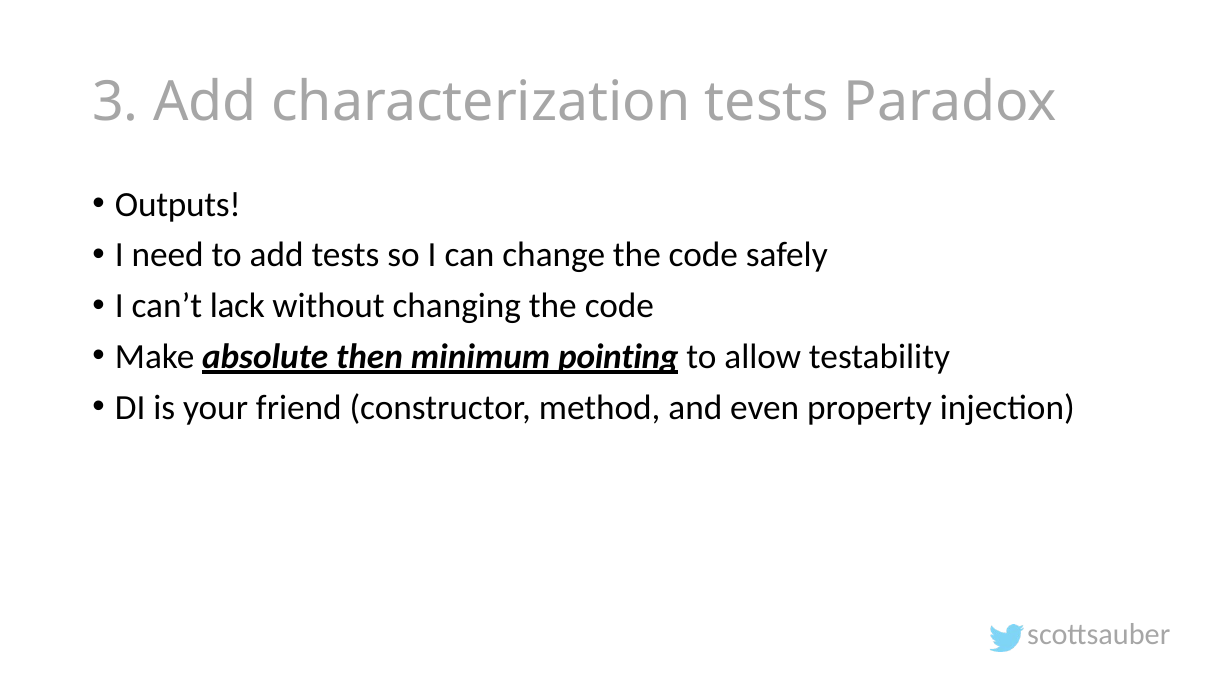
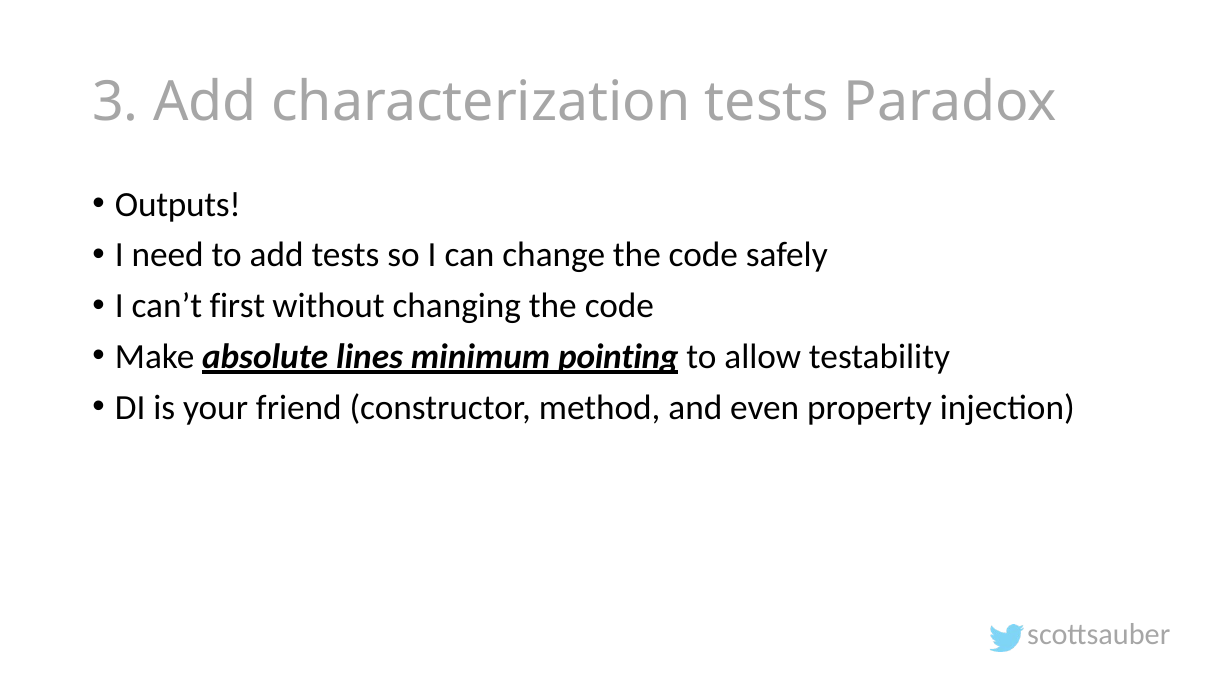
lack: lack -> first
then: then -> lines
